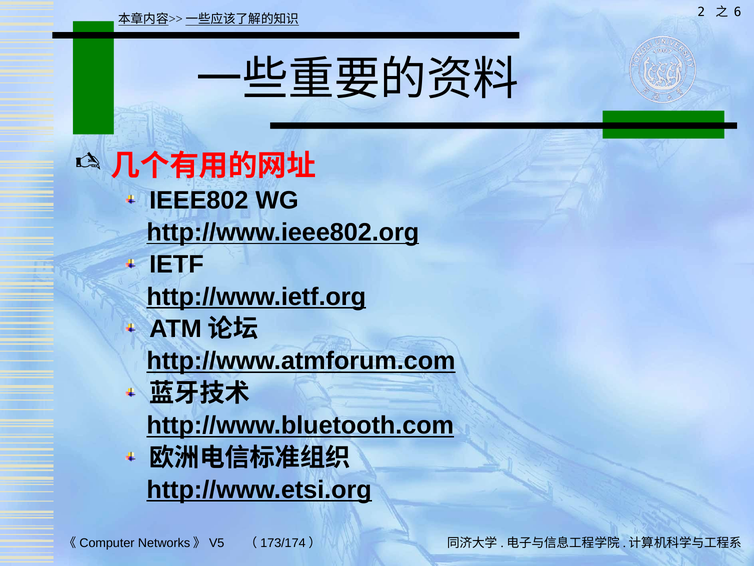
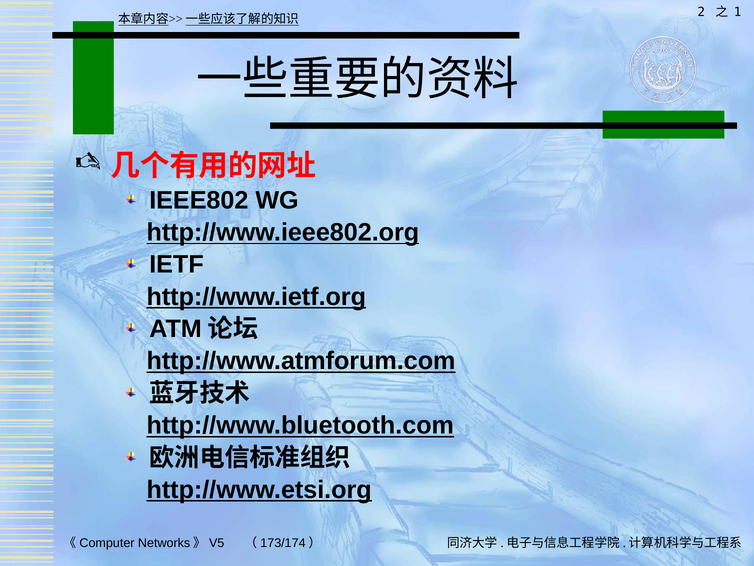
6: 6 -> 1
